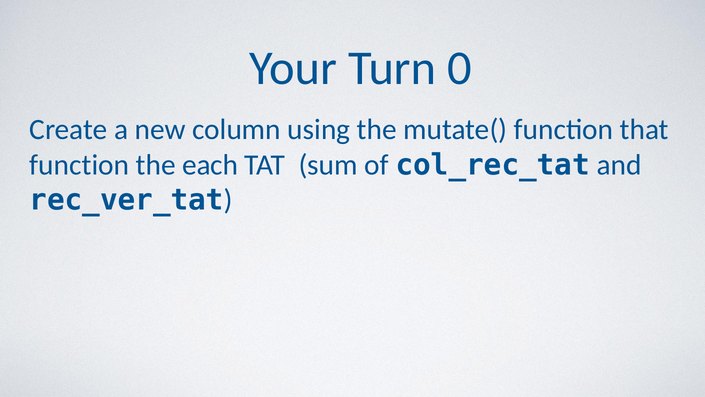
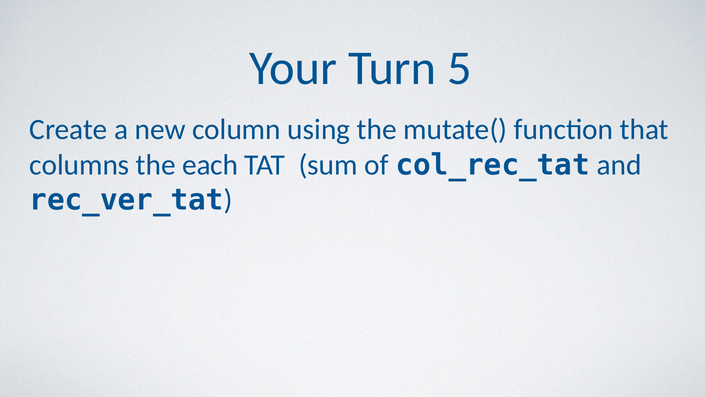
0: 0 -> 5
function at (79, 165): function -> columns
